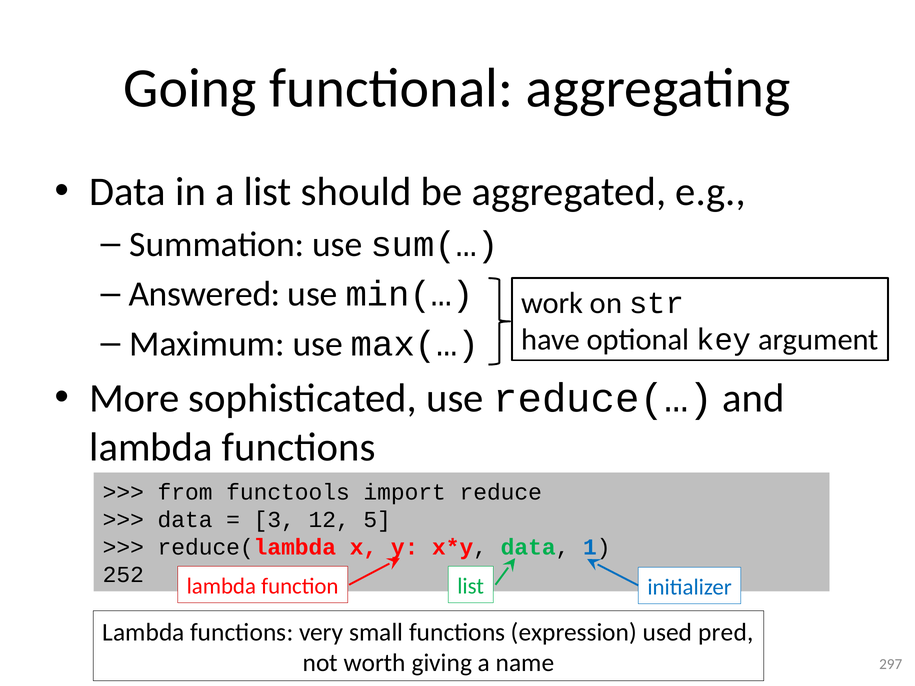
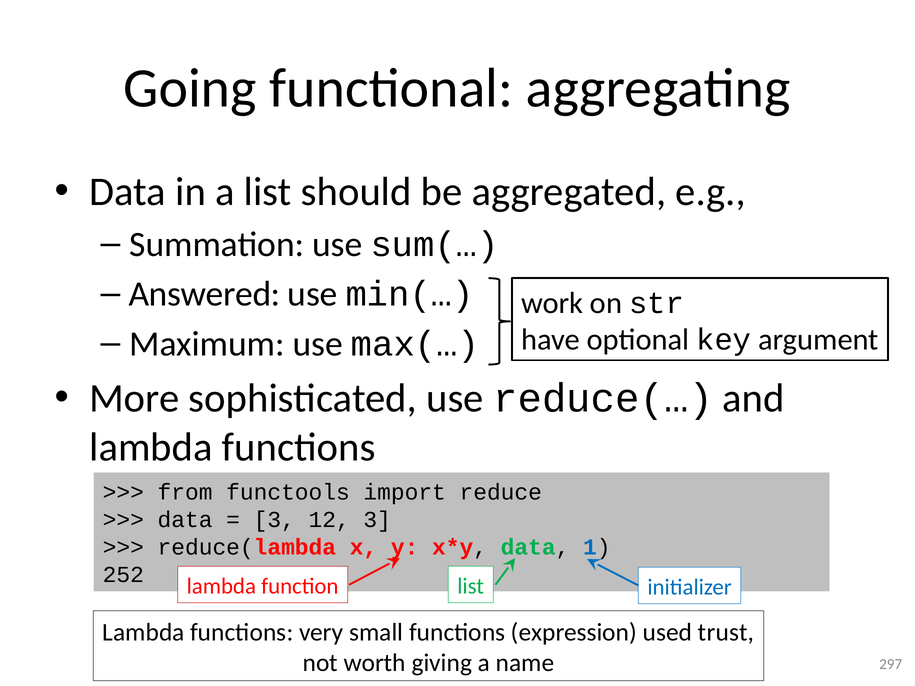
12 5: 5 -> 3
pred: pred -> trust
